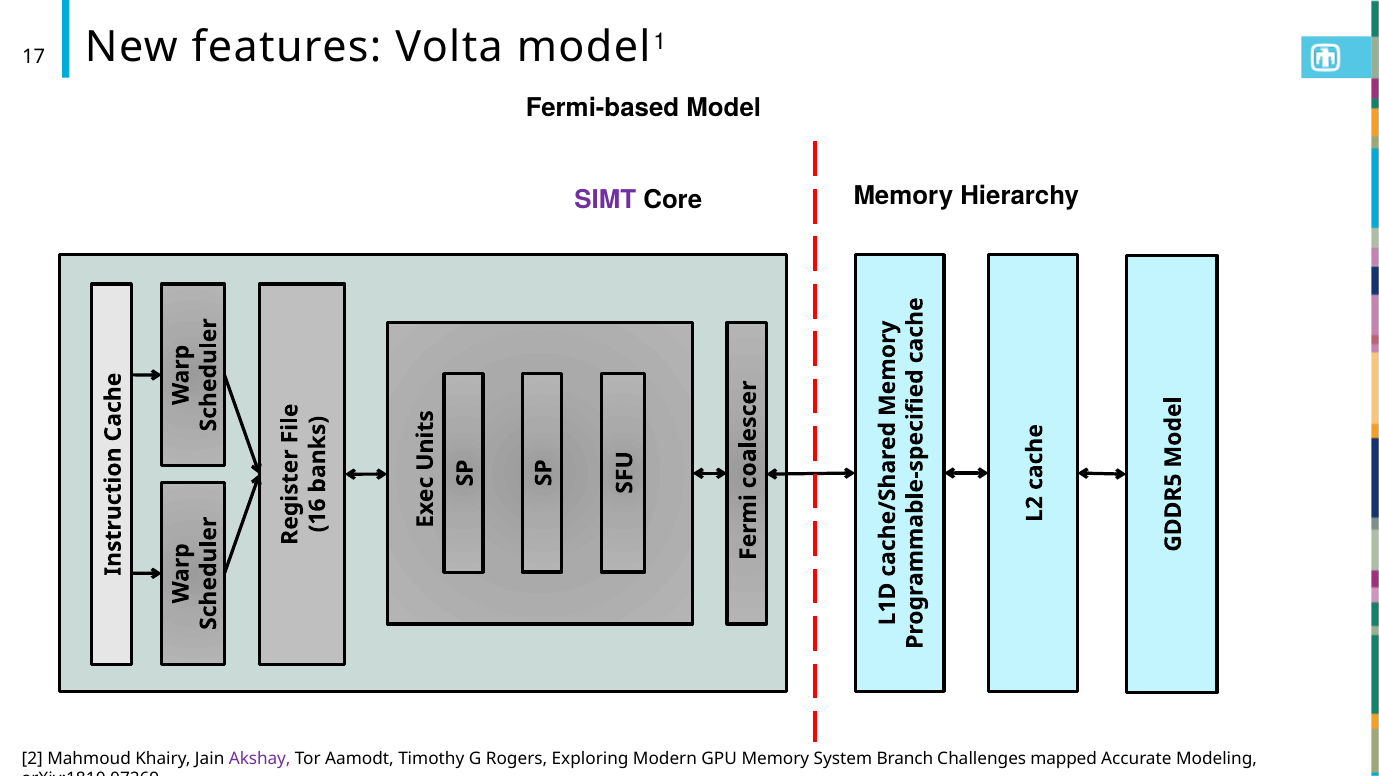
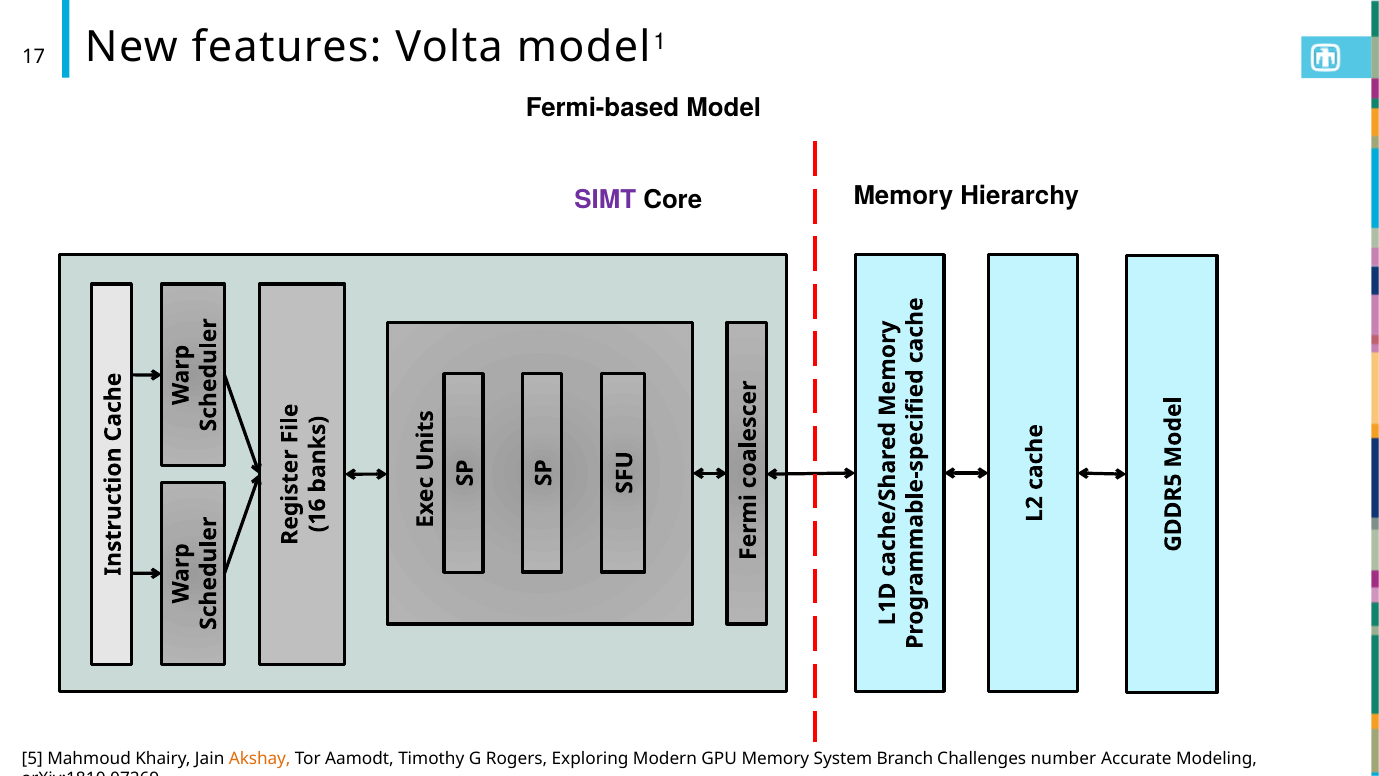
2 at (32, 758): 2 -> 5
Akshay colour: purple -> orange
mapped: mapped -> number
